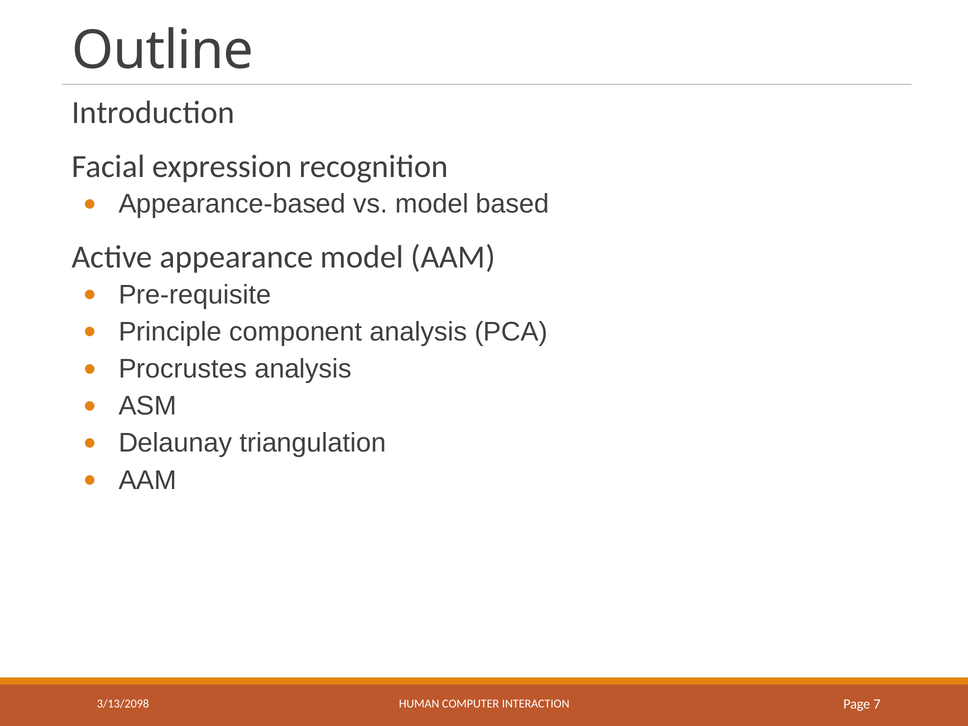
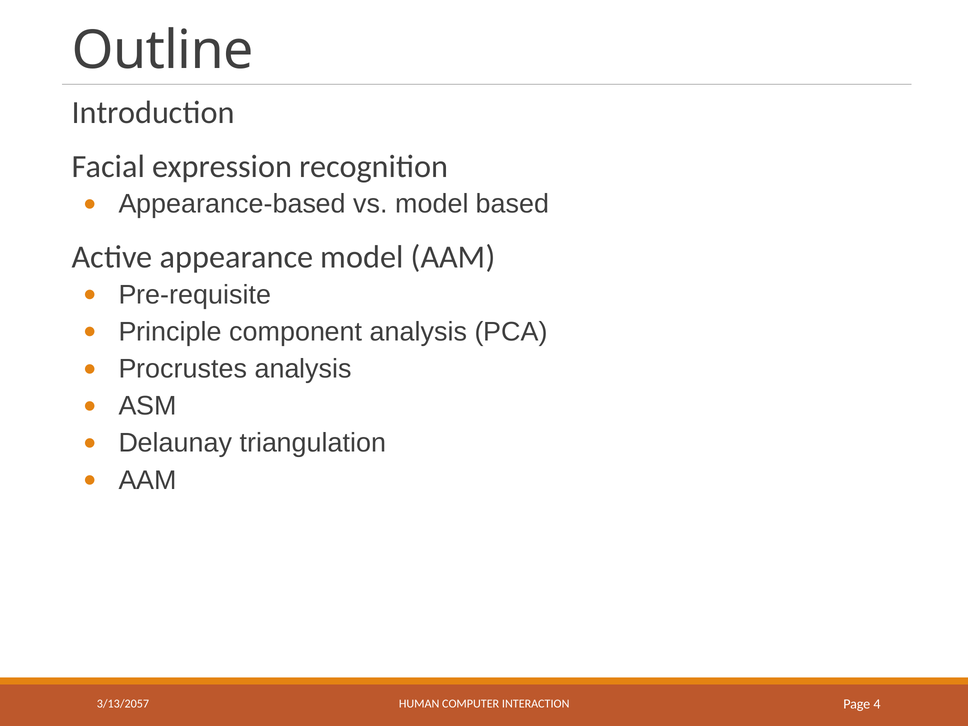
7: 7 -> 4
3/13/2098: 3/13/2098 -> 3/13/2057
